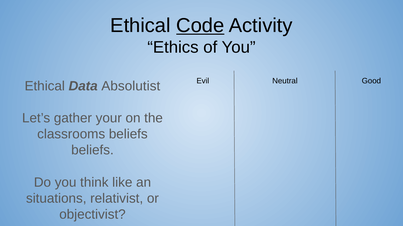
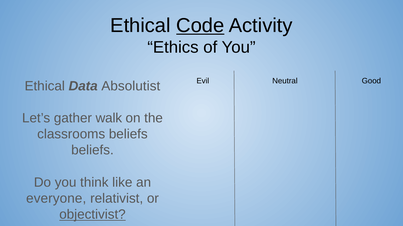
your: your -> walk
situations: situations -> everyone
objectivist underline: none -> present
